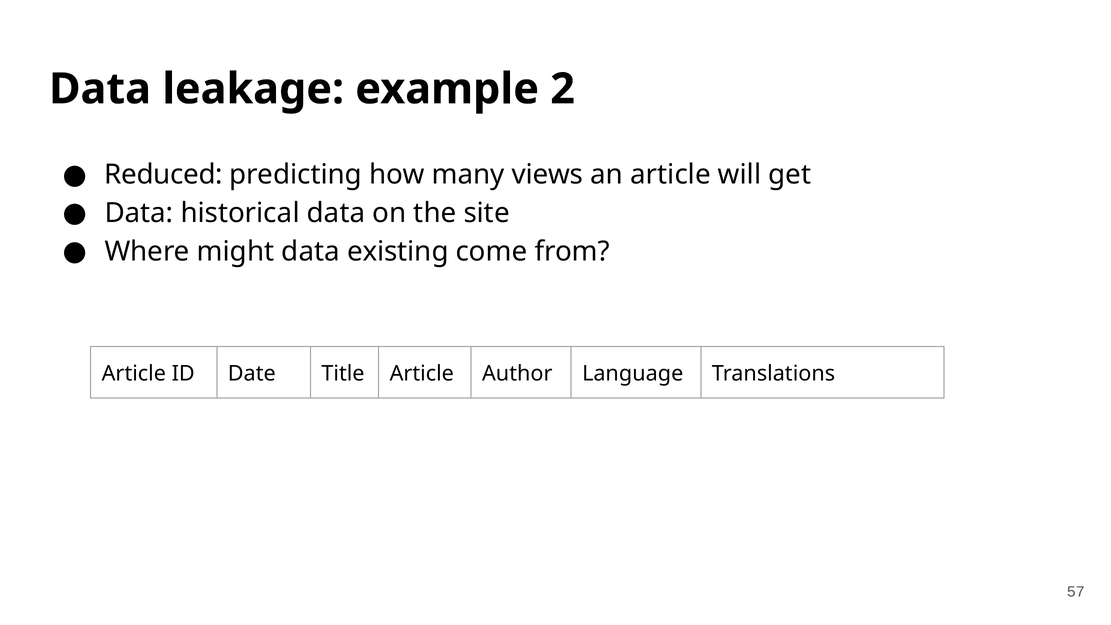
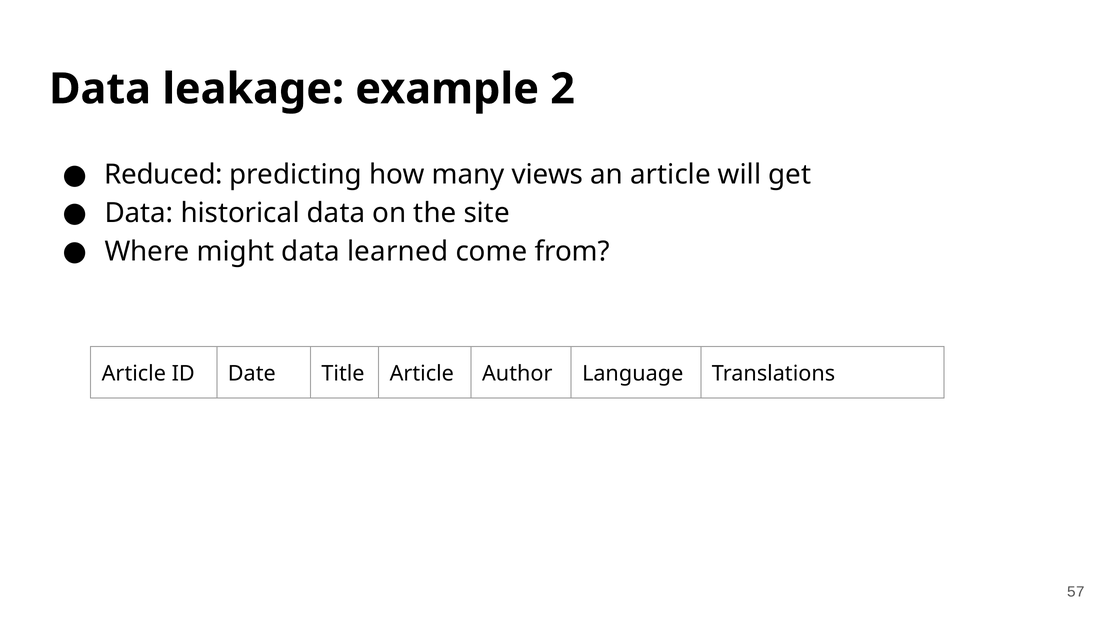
existing: existing -> learned
